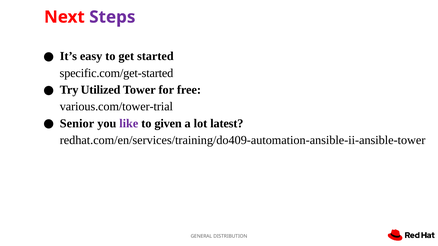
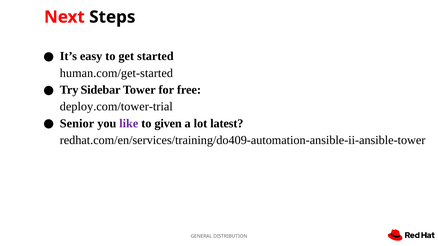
Steps colour: purple -> black
specific.com/get-started: specific.com/get-started -> human.com/get-started
Utilized: Utilized -> Sidebar
various.com/tower-trial: various.com/tower-trial -> deploy.com/tower-trial
